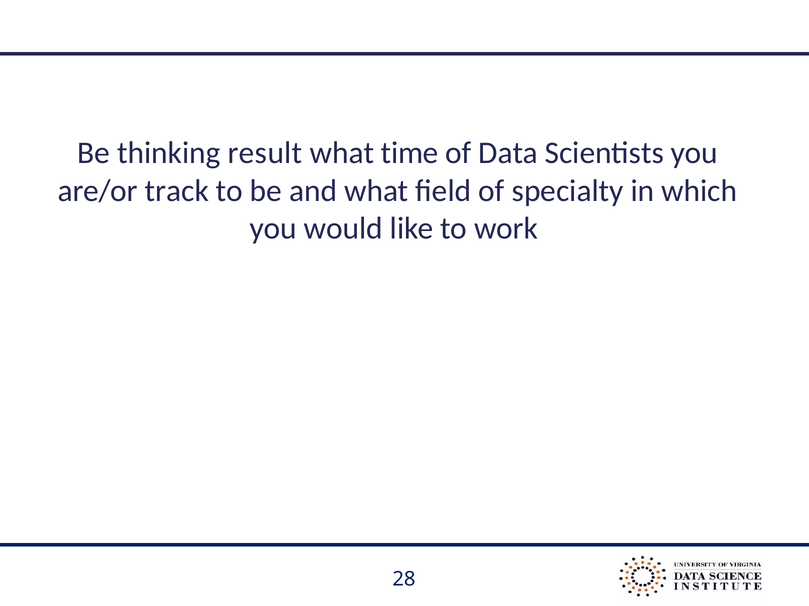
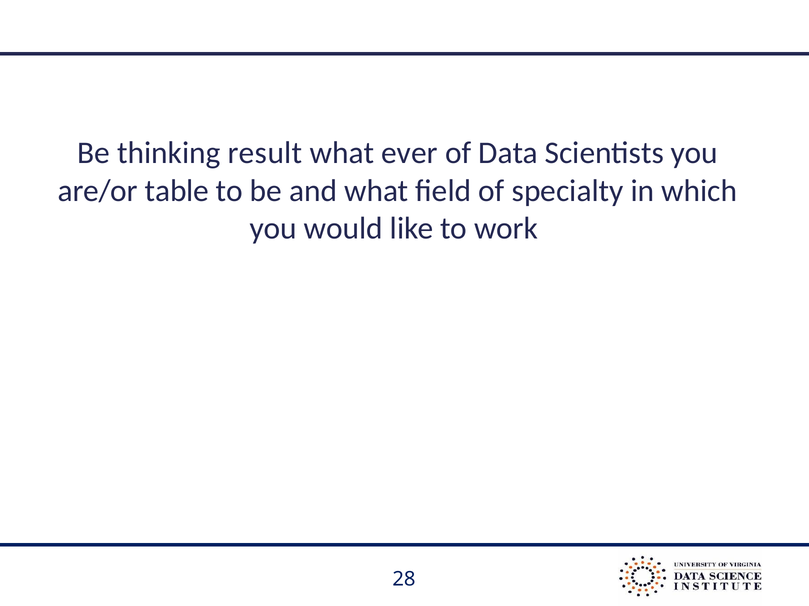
time: time -> ever
track: track -> table
